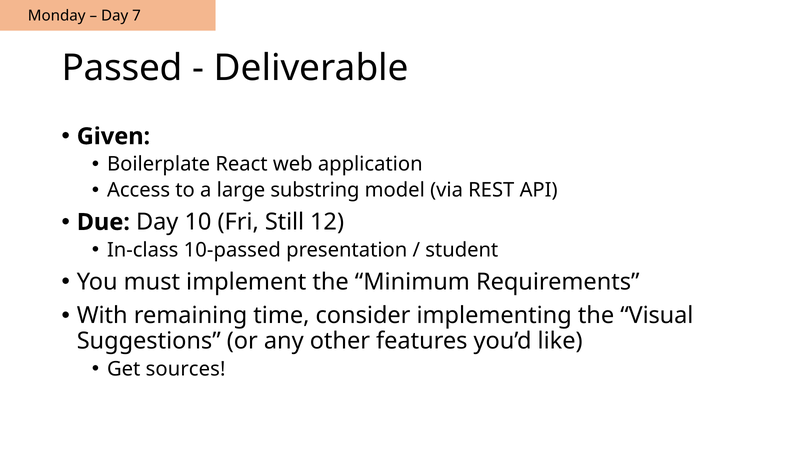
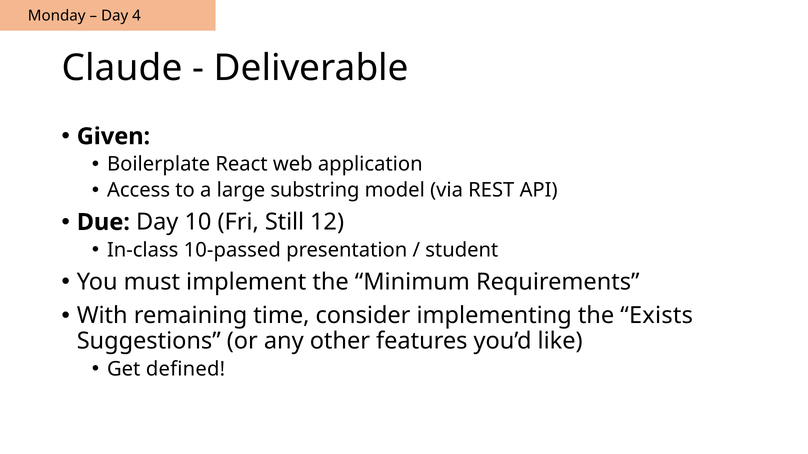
7: 7 -> 4
Passed: Passed -> Claude
Visual: Visual -> Exists
sources: sources -> defined
